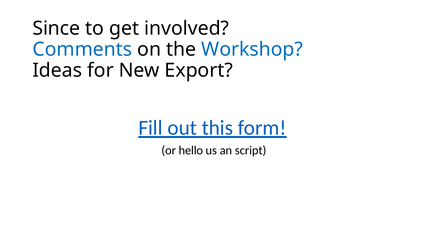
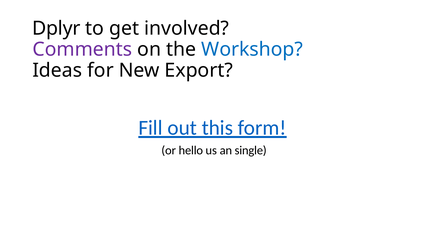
Since: Since -> Dplyr
Comments colour: blue -> purple
script: script -> single
